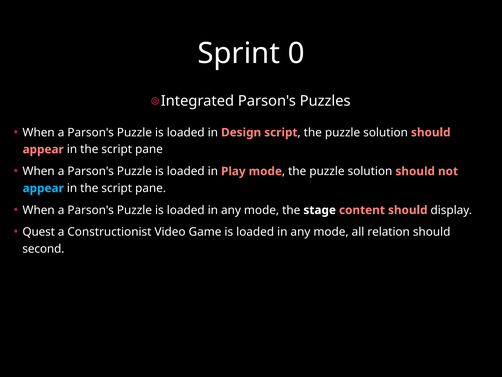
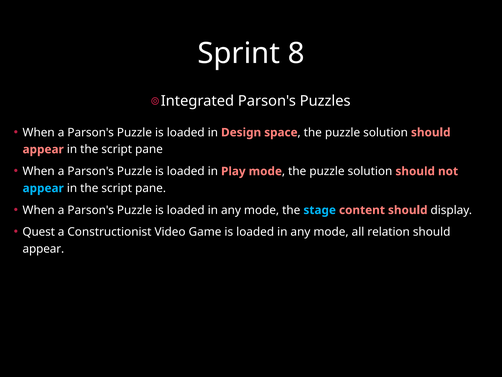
0: 0 -> 8
Design script: script -> space
stage colour: white -> light blue
second at (43, 249): second -> appear
